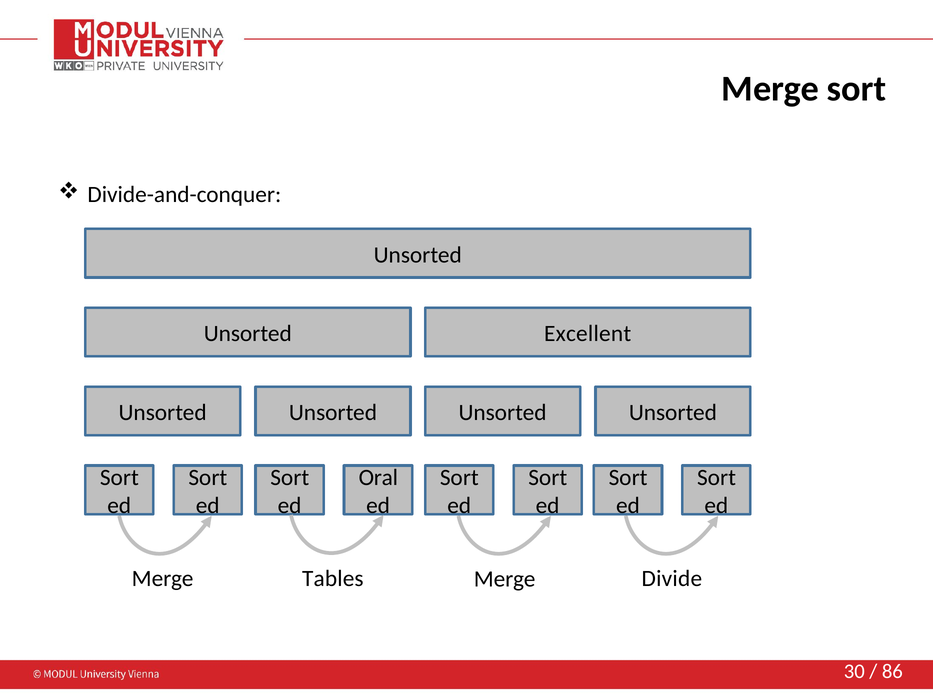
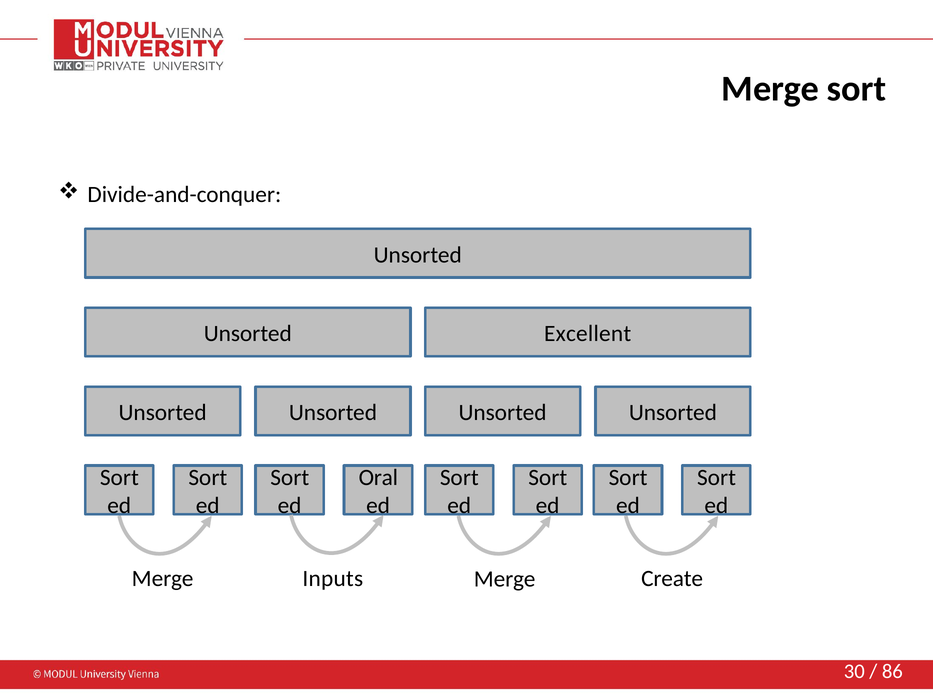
Tables: Tables -> Inputs
Divide: Divide -> Create
